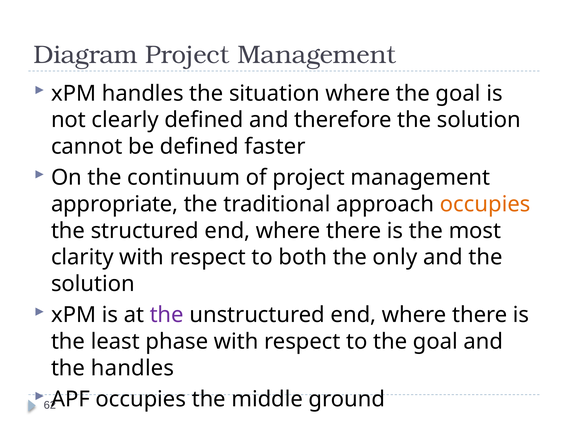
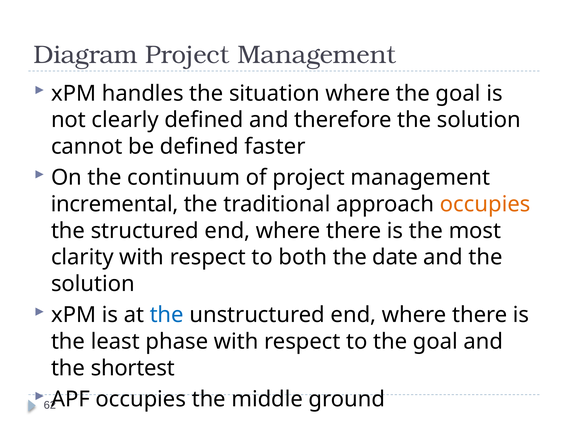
appropriate: appropriate -> incremental
only: only -> date
the at (167, 315) colour: purple -> blue
the handles: handles -> shortest
